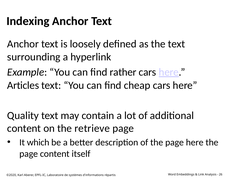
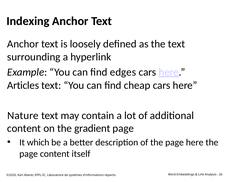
rather: rather -> edges
Quality: Quality -> Nature
retrieve: retrieve -> gradient
